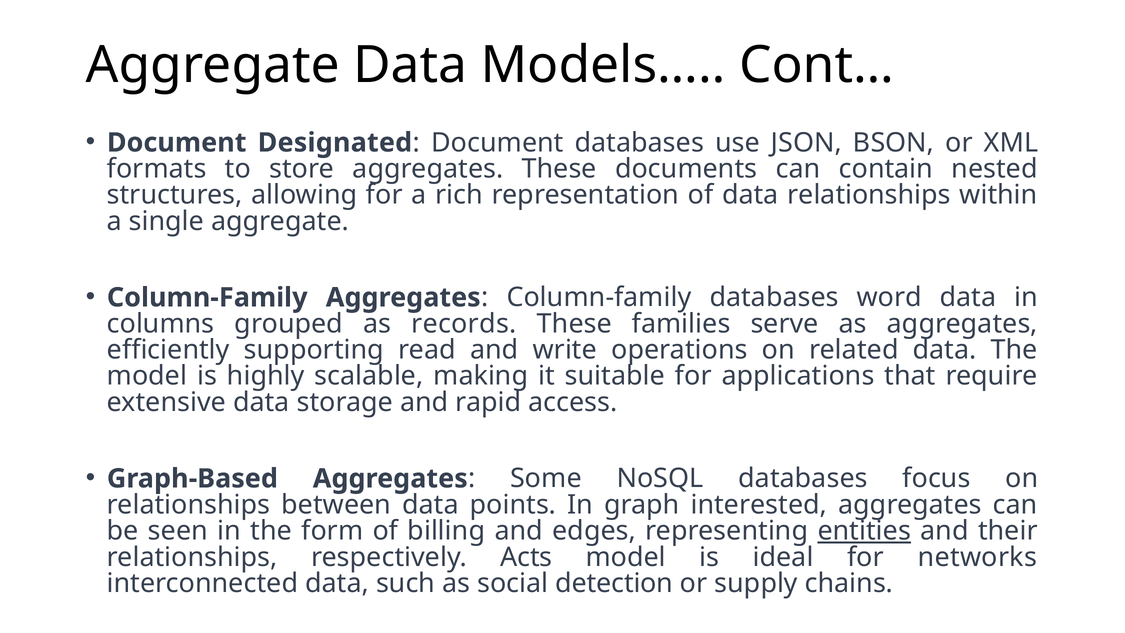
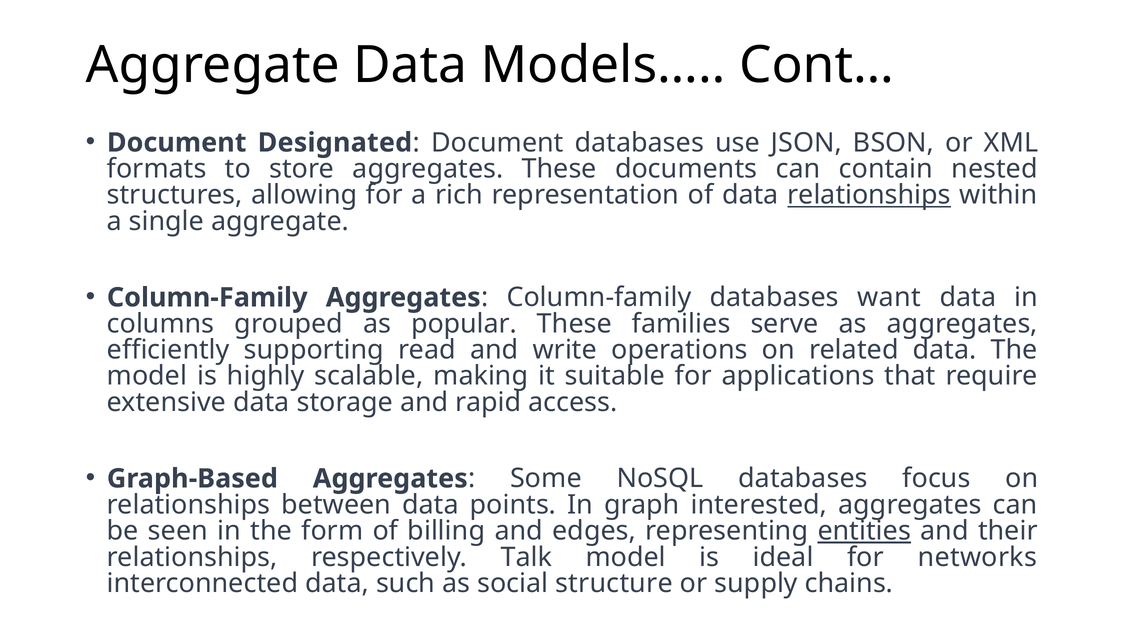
relationships at (869, 195) underline: none -> present
word: word -> want
records: records -> popular
Acts: Acts -> Talk
detection: detection -> structure
